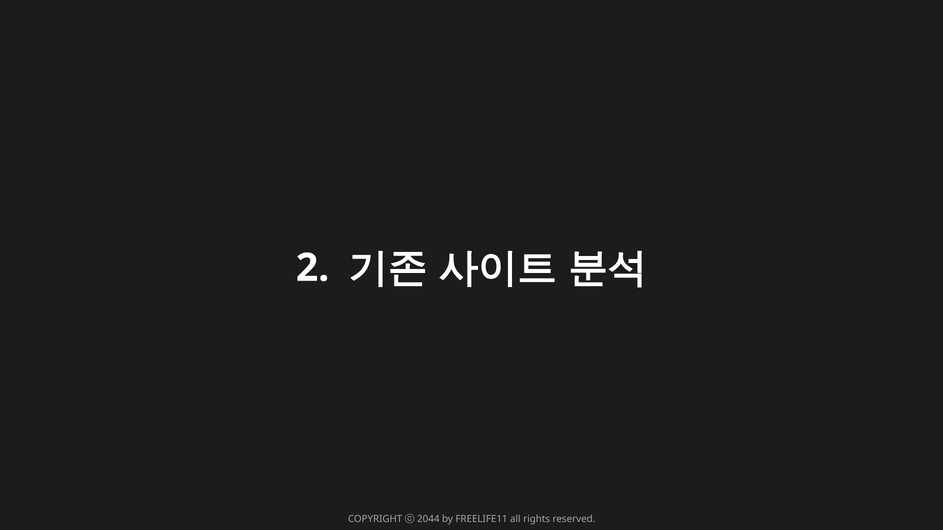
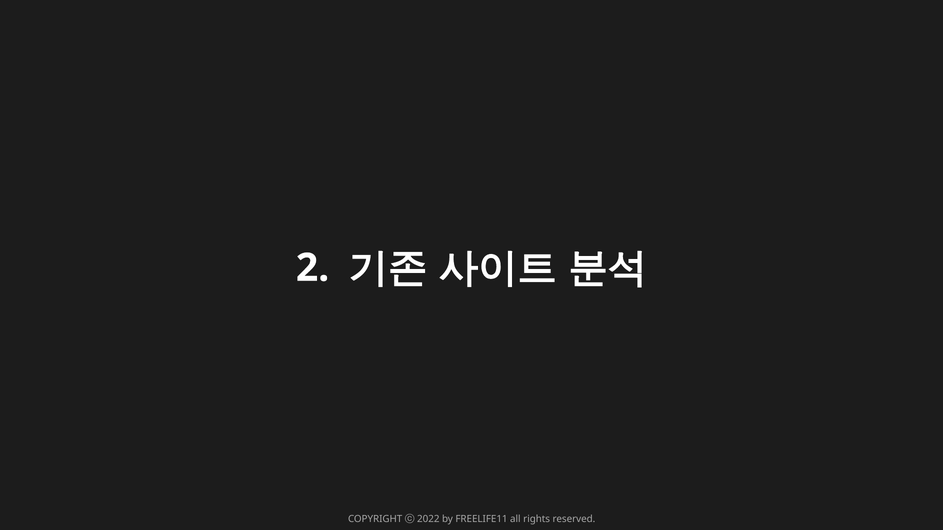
2044: 2044 -> 2022
